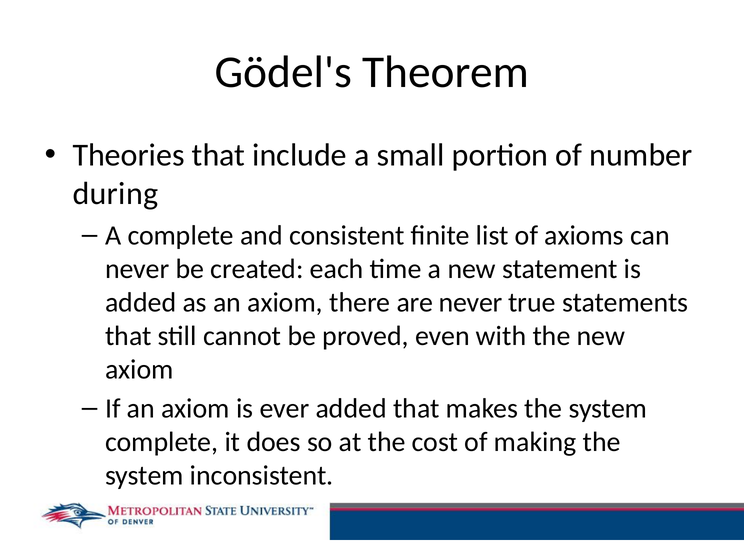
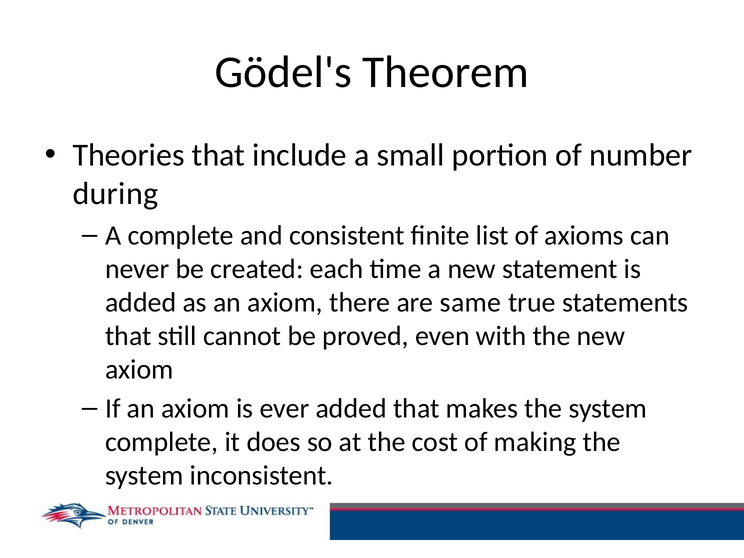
are never: never -> same
